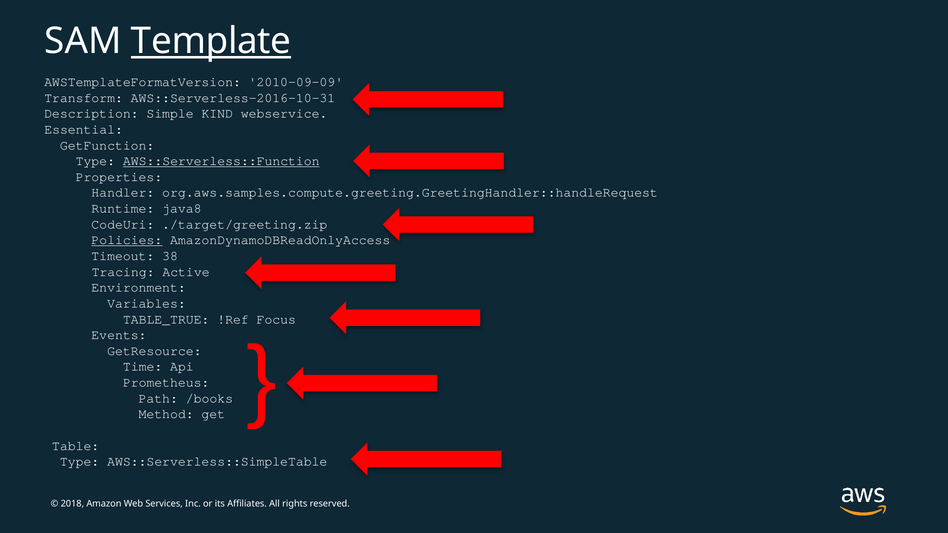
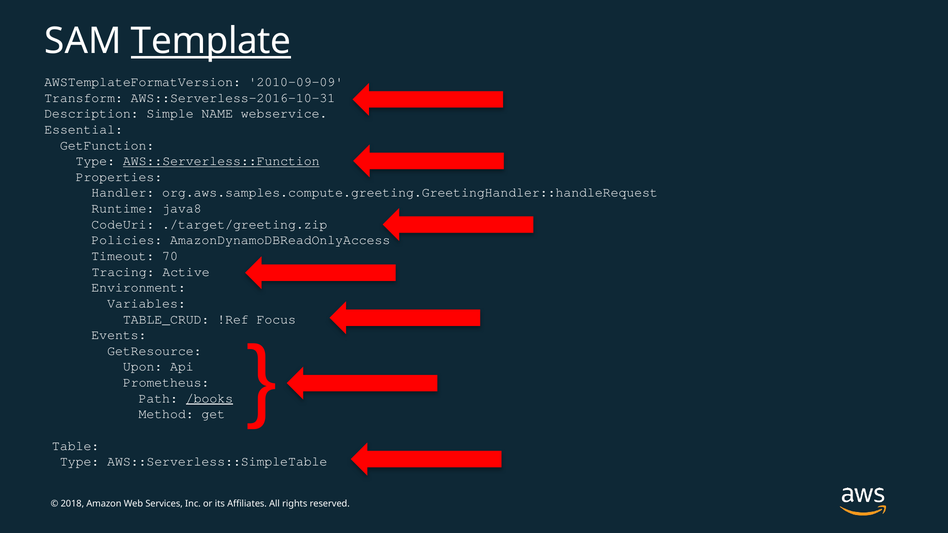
KIND: KIND -> NAME
Policies underline: present -> none
38: 38 -> 70
TABLE_TRUE: TABLE_TRUE -> TABLE_CRUD
Time: Time -> Upon
/books underline: none -> present
